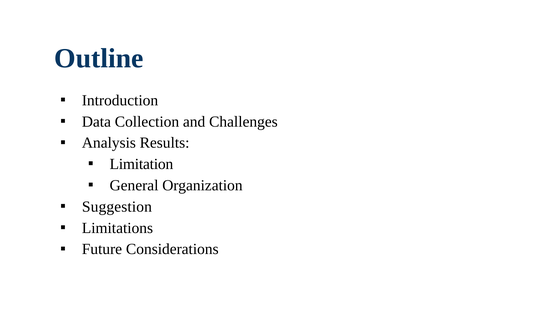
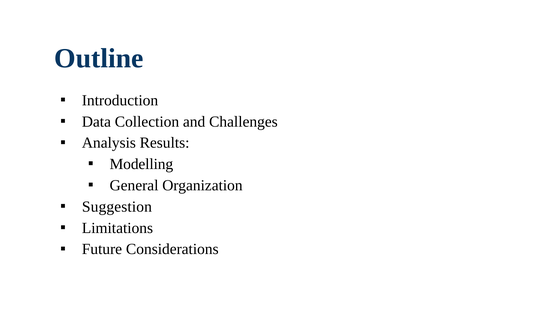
Limitation: Limitation -> Modelling
